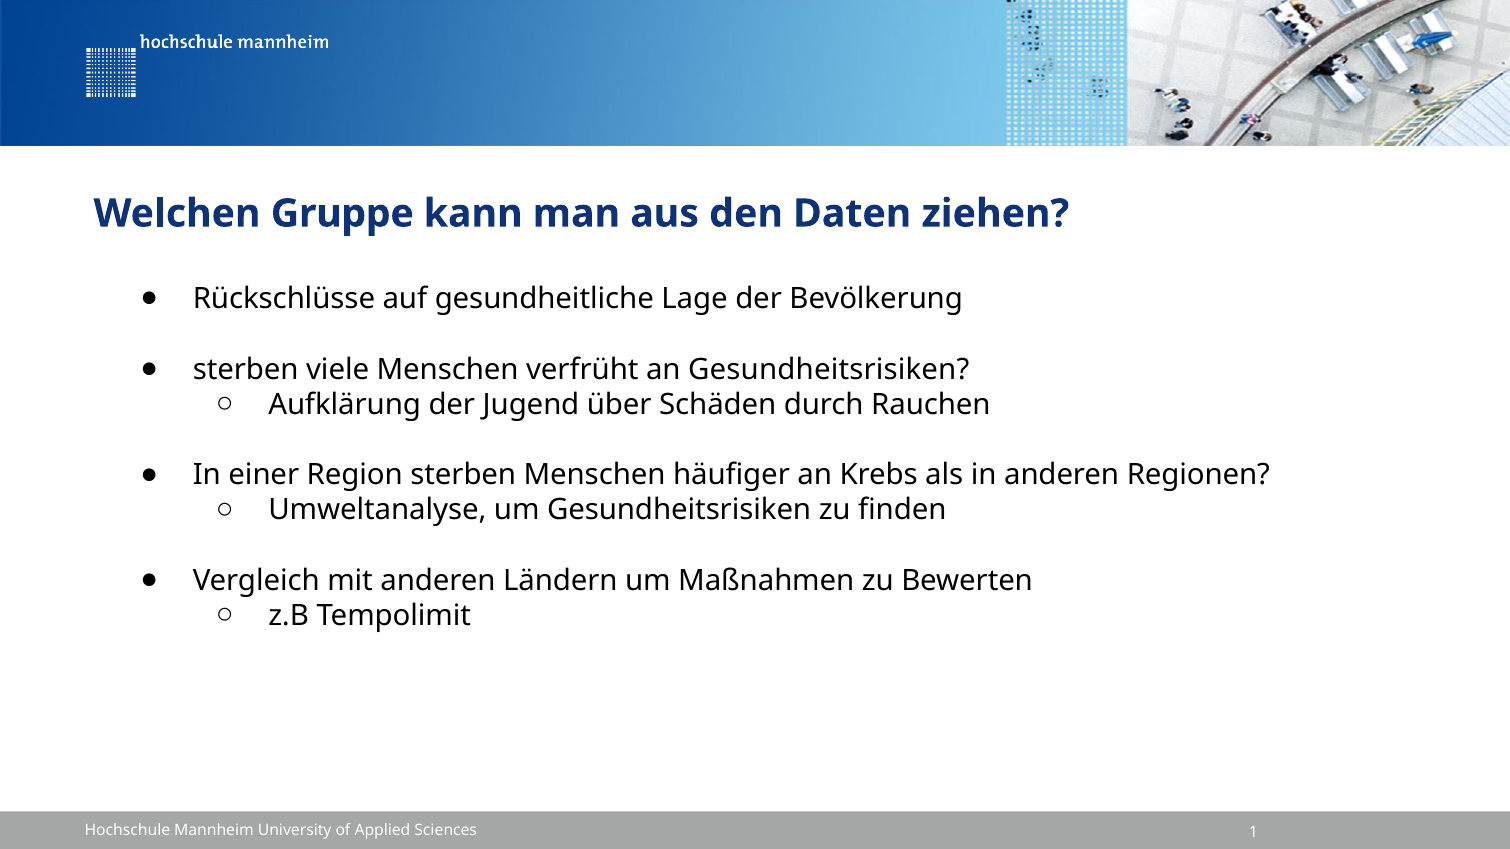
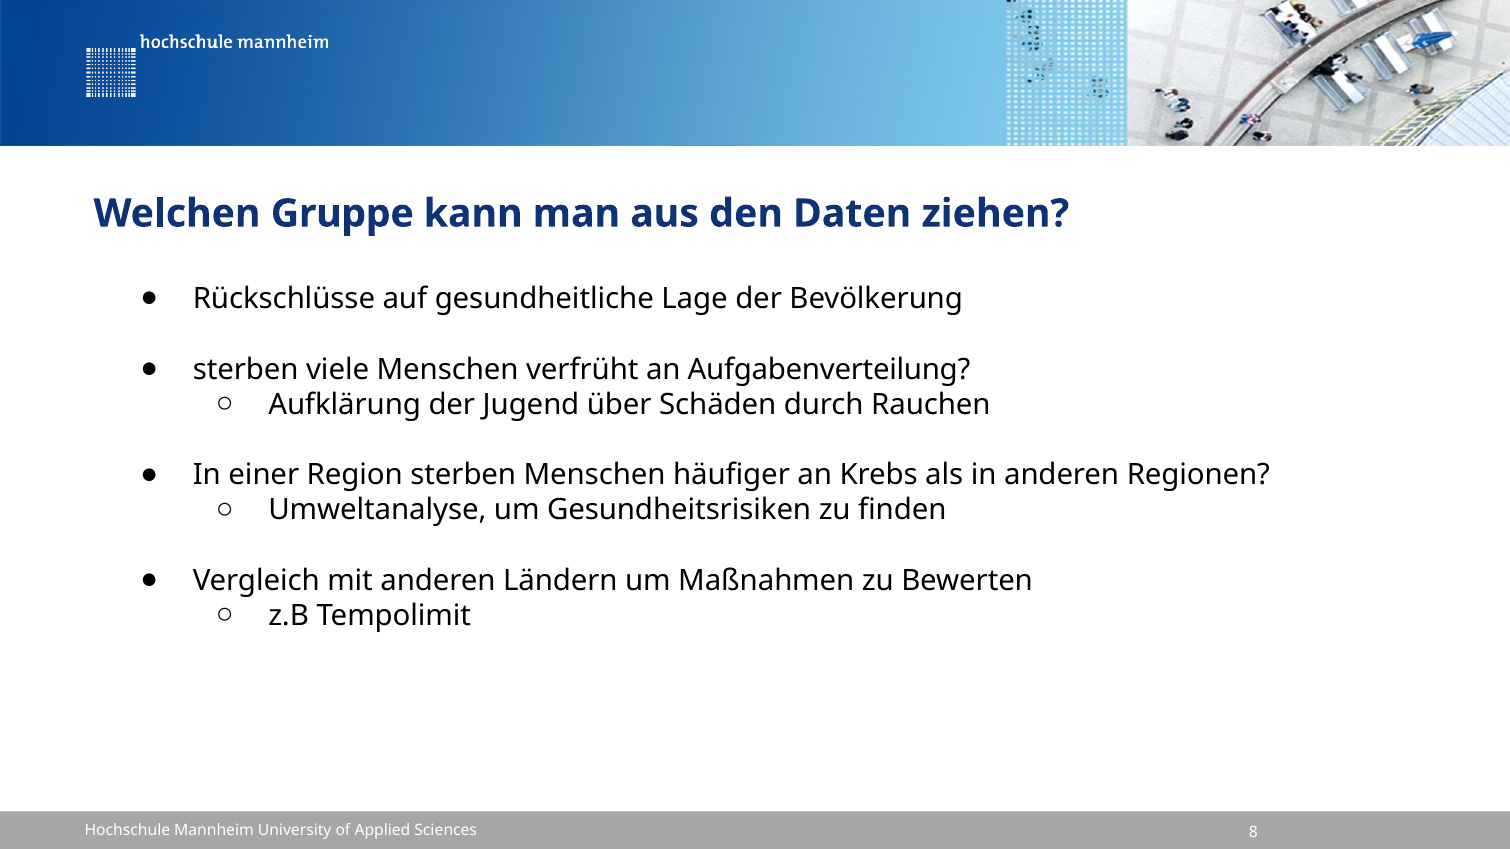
an Gesundheitsrisiken: Gesundheitsrisiken -> Aufgabenverteilung
1: 1 -> 8
